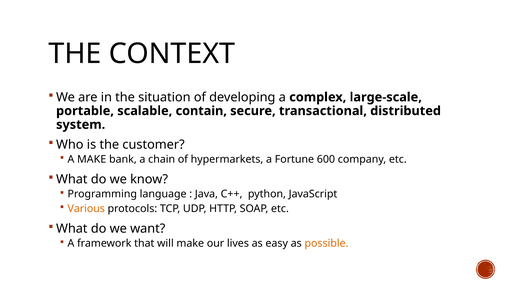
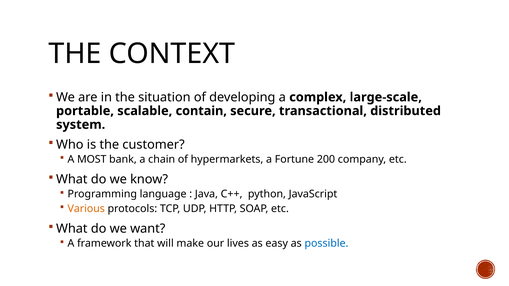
A MAKE: MAKE -> MOST
600: 600 -> 200
possible colour: orange -> blue
